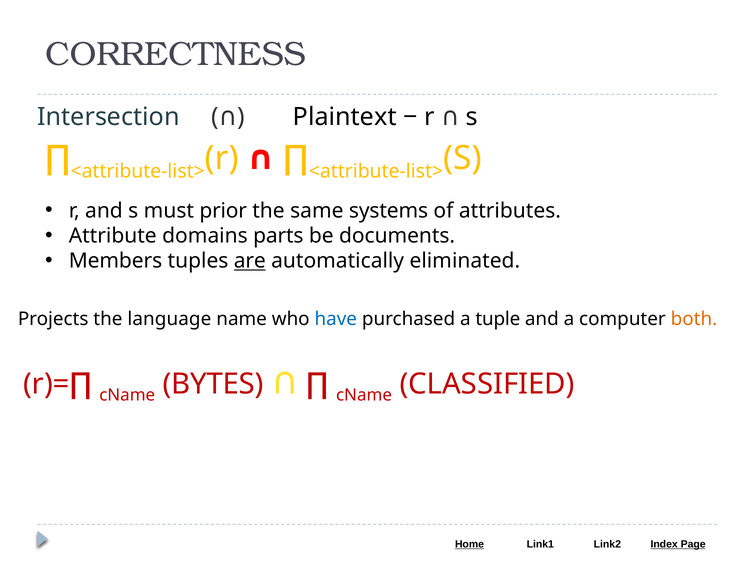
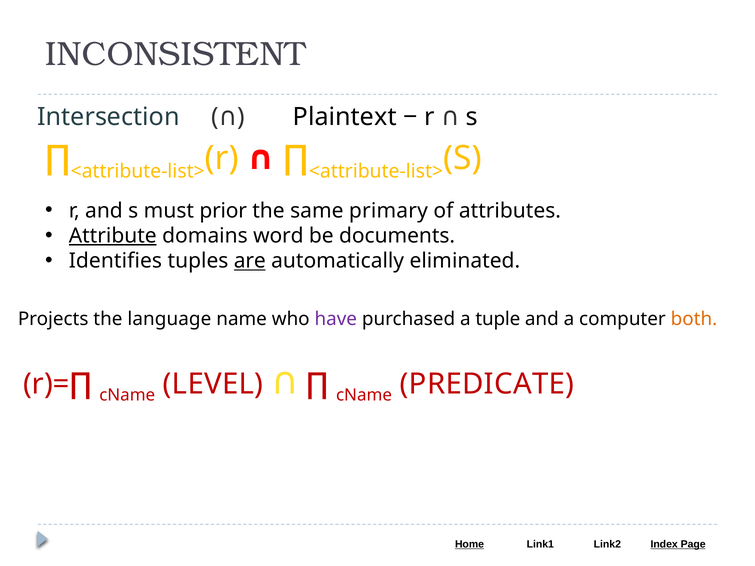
CORRECTNESS: CORRECTNESS -> INCONSISTENT
systems: systems -> primary
Attribute underline: none -> present
parts: parts -> word
Members: Members -> Identifies
have colour: blue -> purple
BYTES: BYTES -> LEVEL
CLASSIFIED: CLASSIFIED -> PREDICATE
